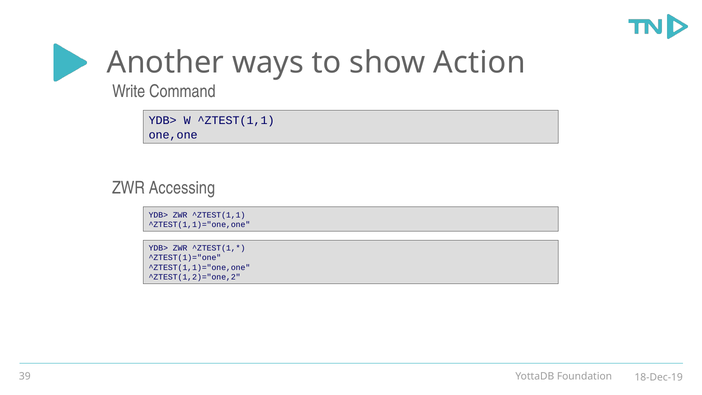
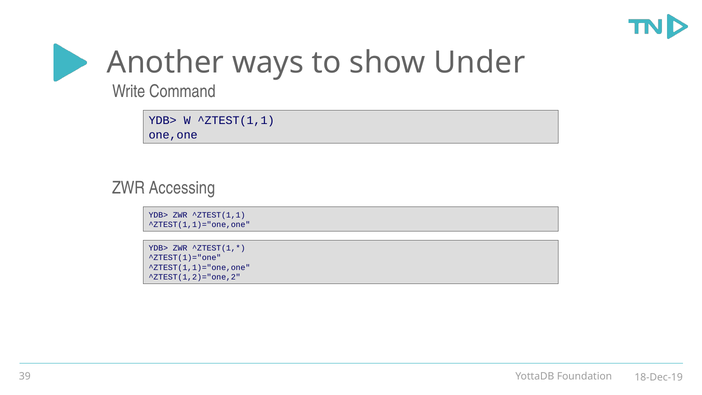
Action: Action -> Under
